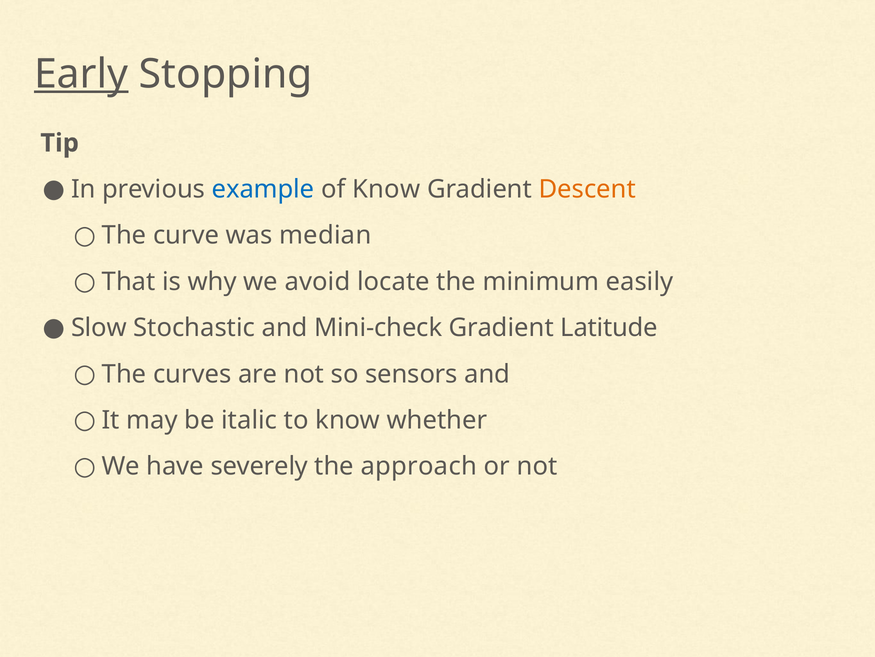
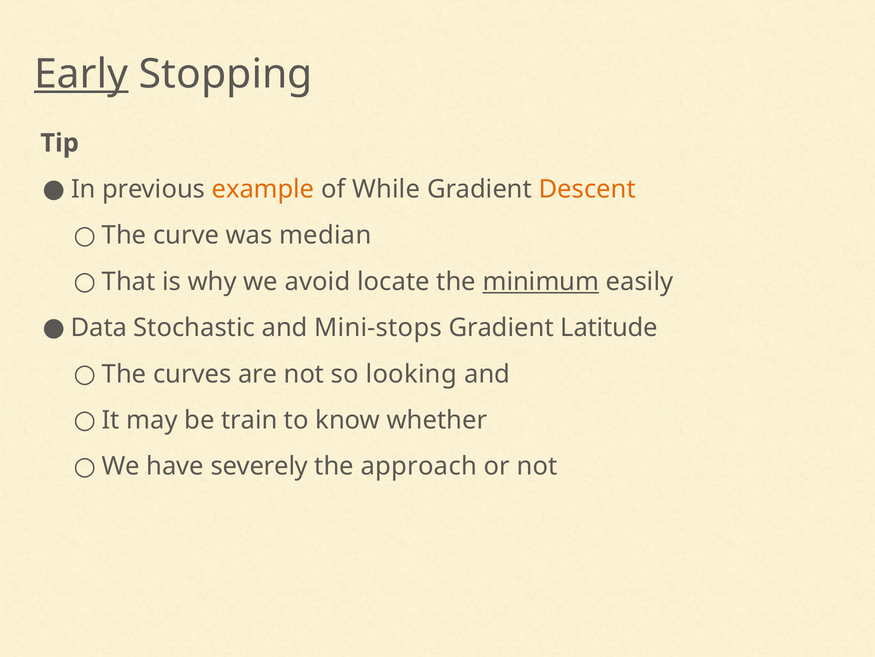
example colour: blue -> orange
of Know: Know -> While
minimum underline: none -> present
Slow: Slow -> Data
Mini-check: Mini-check -> Mini-stops
sensors: sensors -> looking
italic: italic -> train
